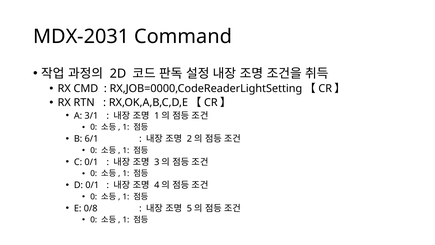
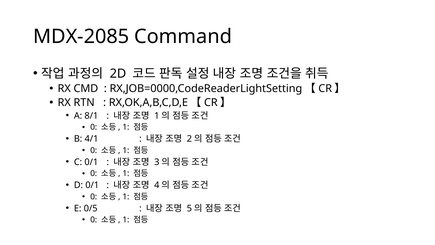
MDX-2031: MDX-2031 -> MDX-2085
3/1: 3/1 -> 8/1
6/1: 6/1 -> 4/1
0/8: 0/8 -> 0/5
